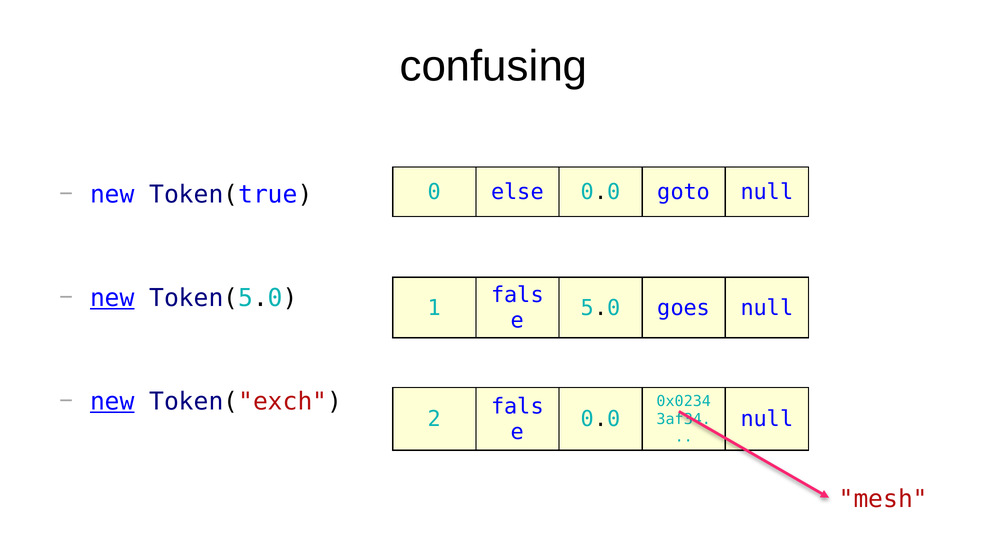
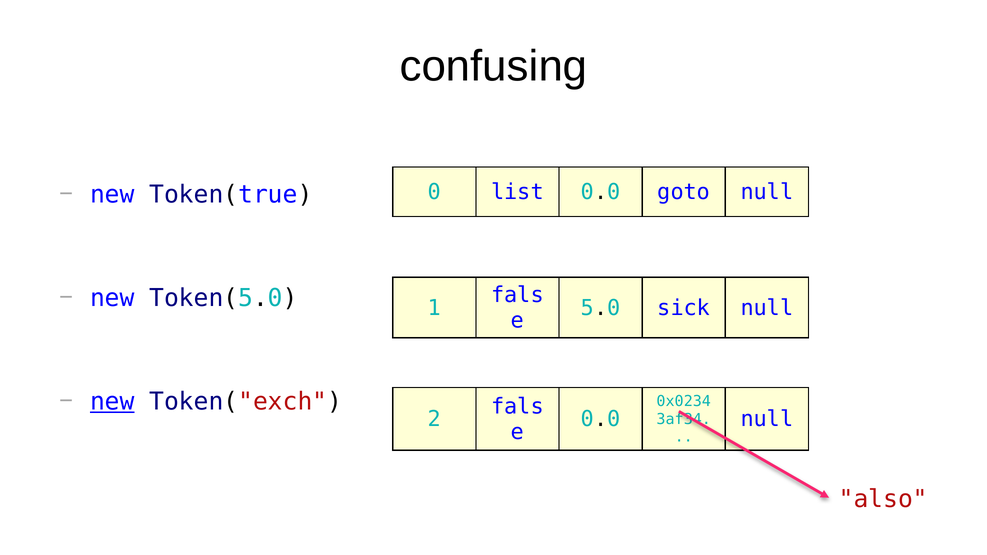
else: else -> list
new at (112, 298) underline: present -> none
goes: goes -> sick
mesh: mesh -> also
